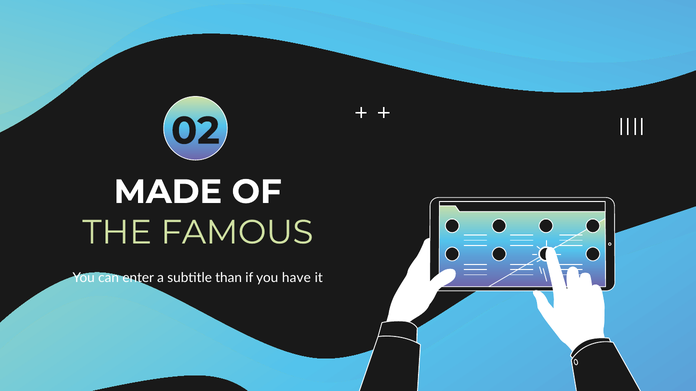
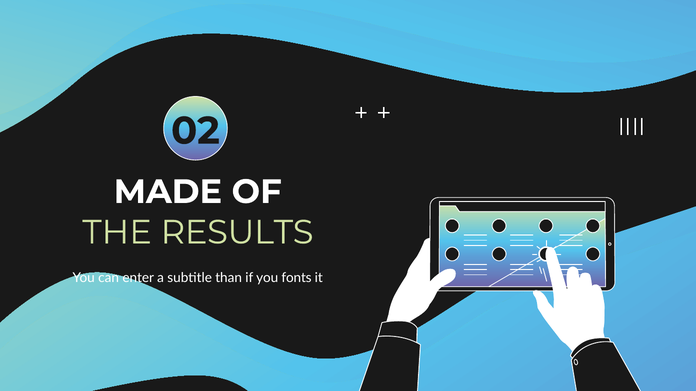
FAMOUS: FAMOUS -> RESULTS
have: have -> fonts
